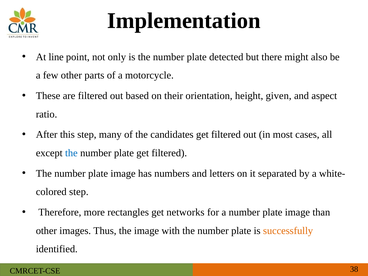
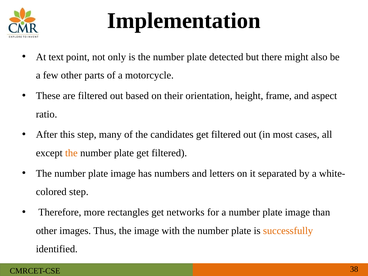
line: line -> text
given: given -> frame
the at (71, 153) colour: blue -> orange
